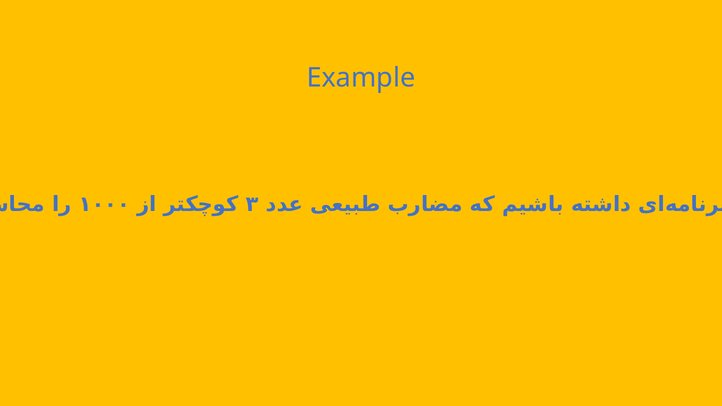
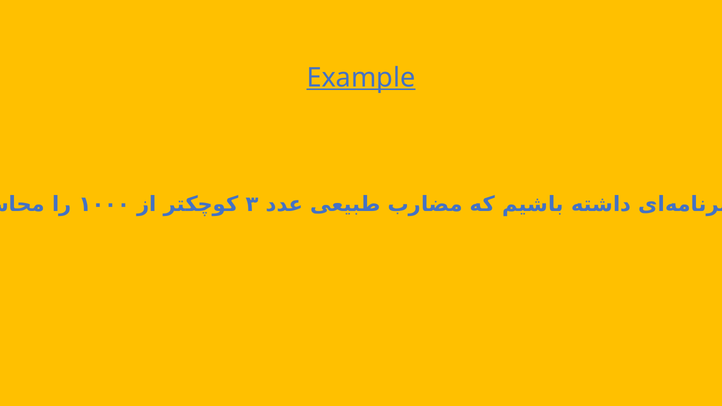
Example underline: none -> present
